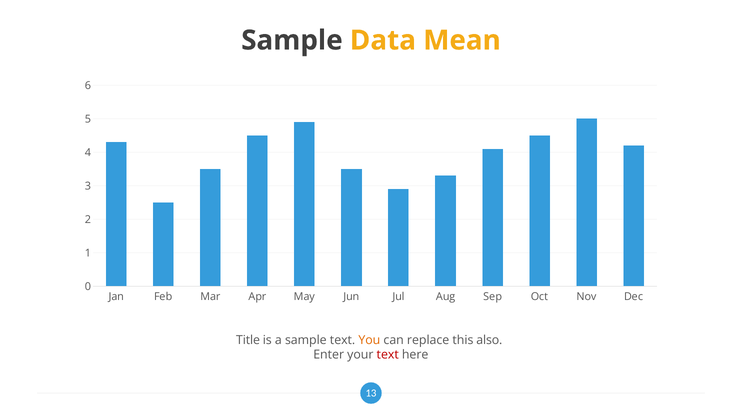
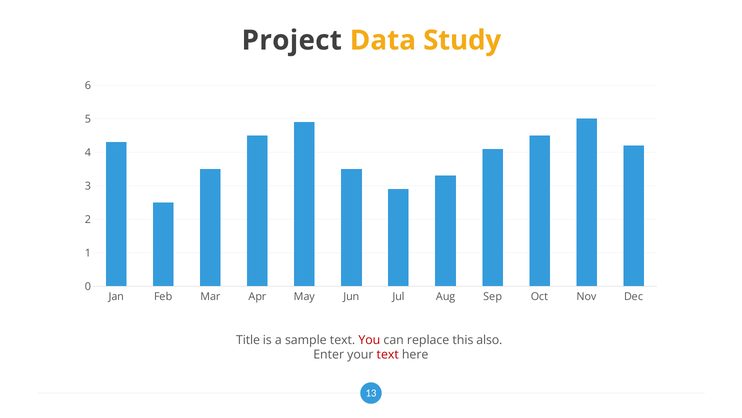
Sample at (292, 40): Sample -> Project
Mean: Mean -> Study
You colour: orange -> red
